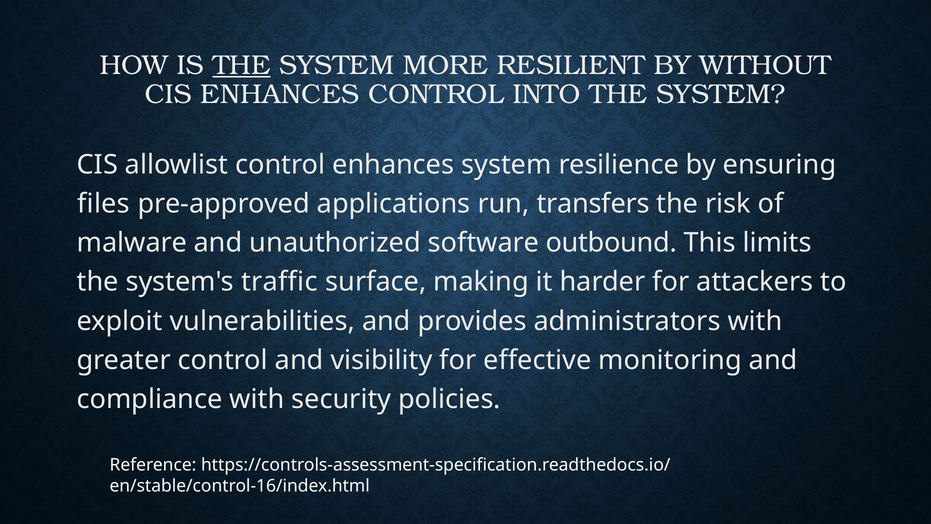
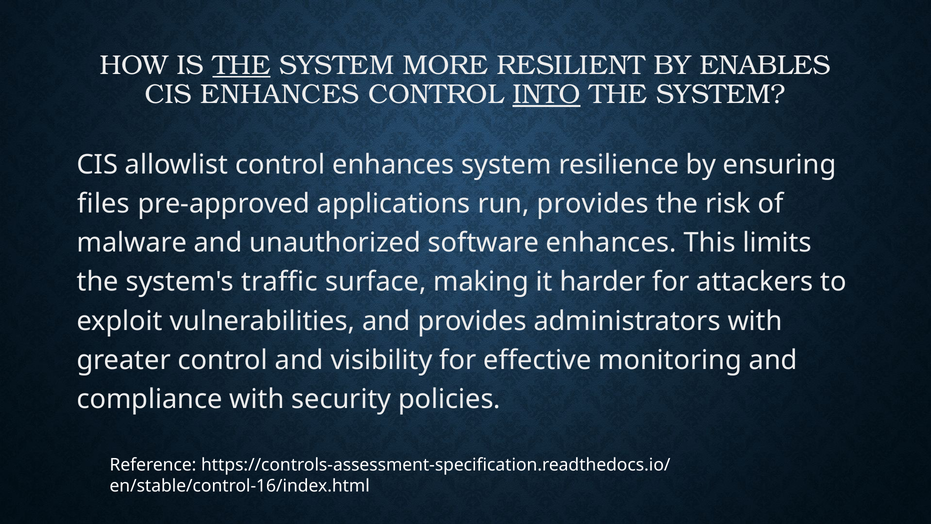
WITHOUT: WITHOUT -> ENABLES
INTO underline: none -> present
run transfers: transfers -> provides
software outbound: outbound -> enhances
